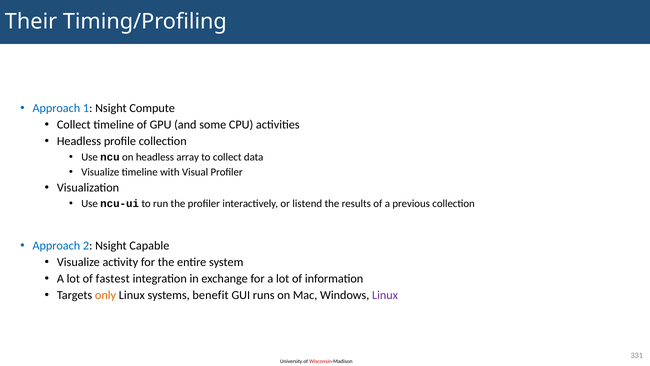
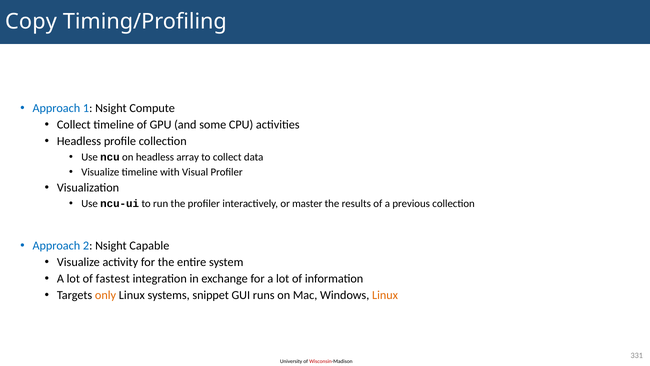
Their: Their -> Copy
listend: listend -> master
benefit: benefit -> snippet
Linux at (385, 295) colour: purple -> orange
